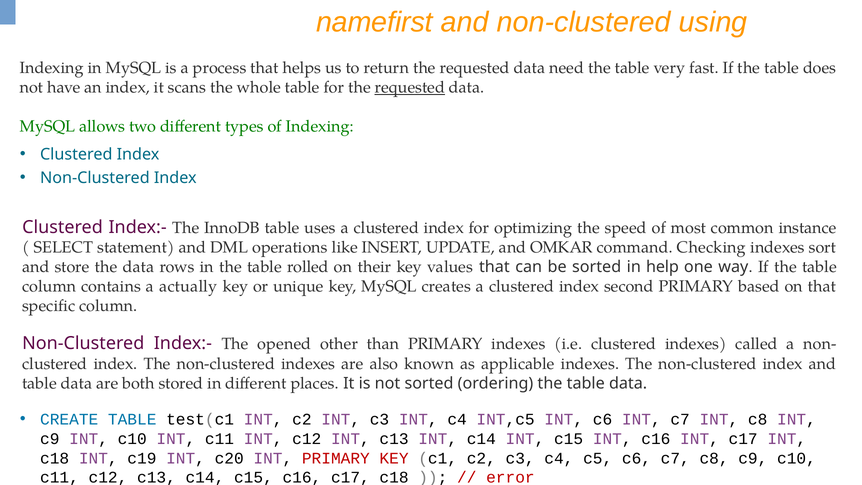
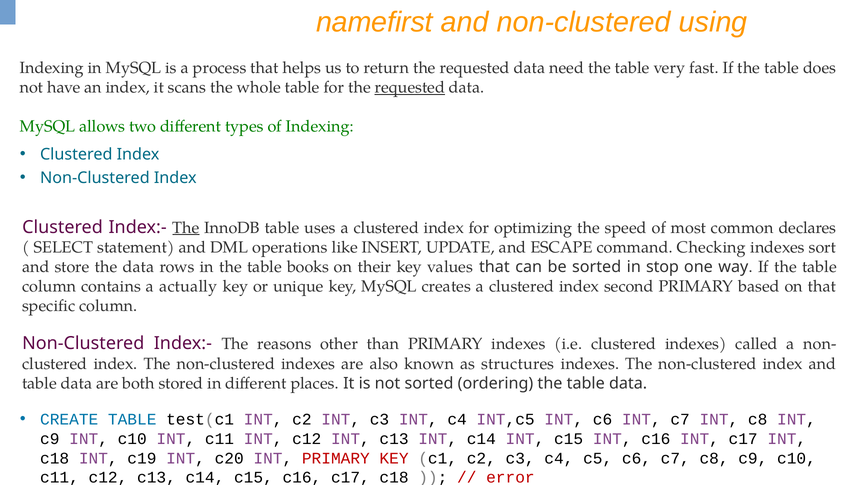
The at (186, 228) underline: none -> present
instance: instance -> declares
OMKAR: OMKAR -> ESCAPE
rolled: rolled -> books
help: help -> stop
opened: opened -> reasons
applicable: applicable -> structures
